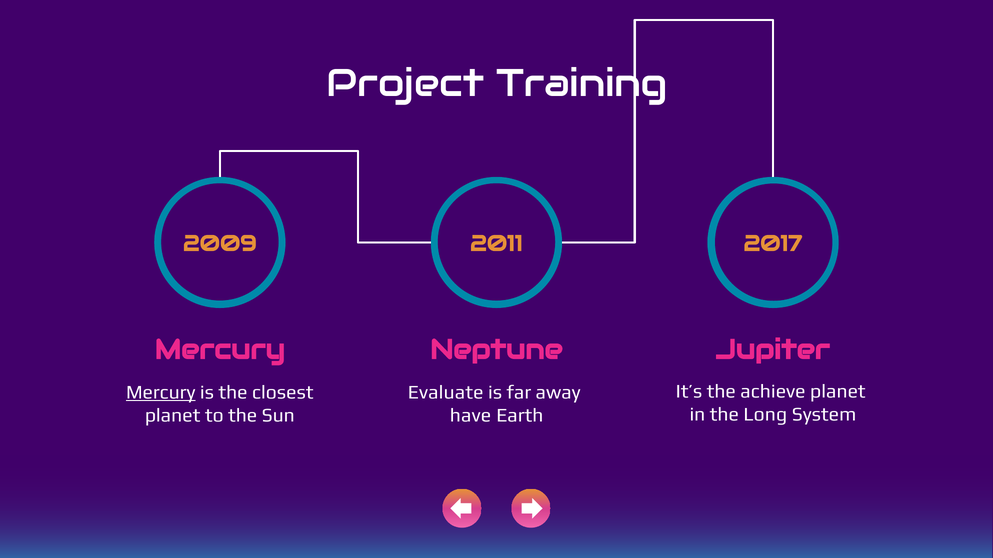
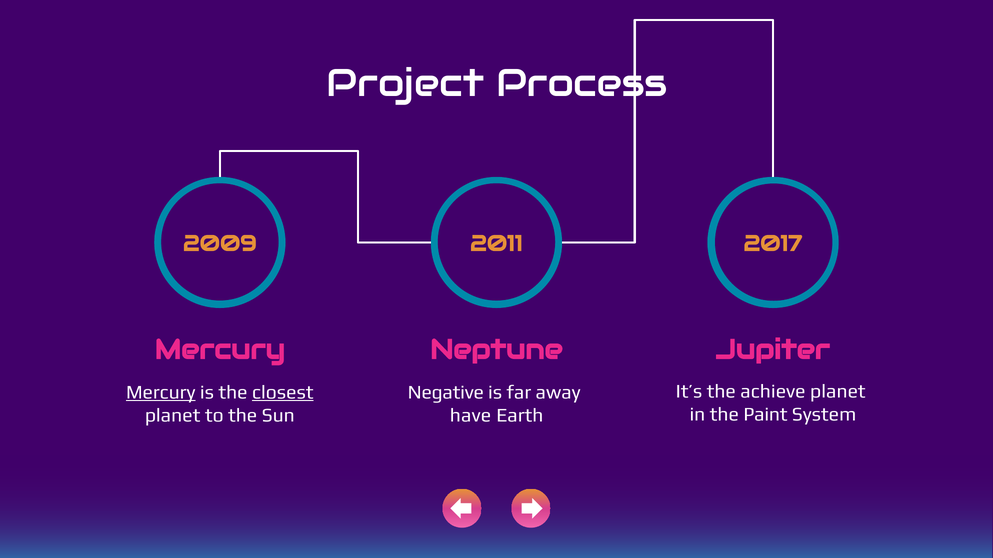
Training: Training -> Process
closest underline: none -> present
Evaluate: Evaluate -> Negative
Long: Long -> Paint
